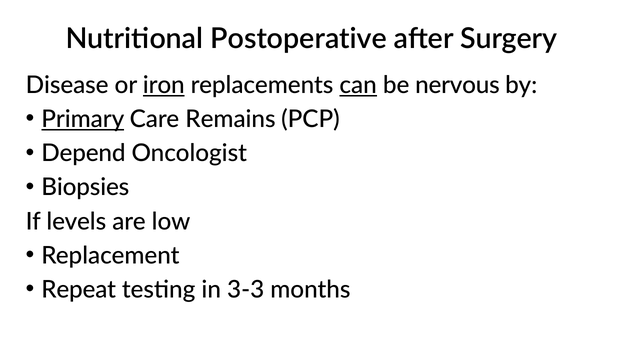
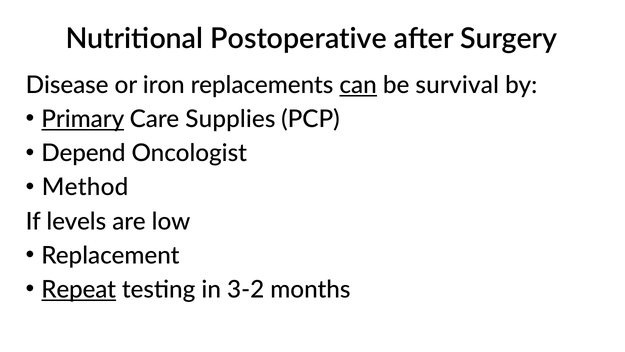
iron underline: present -> none
nervous: nervous -> survival
Remains: Remains -> Supplies
Biopsies: Biopsies -> Method
Repeat underline: none -> present
3-3: 3-3 -> 3-2
